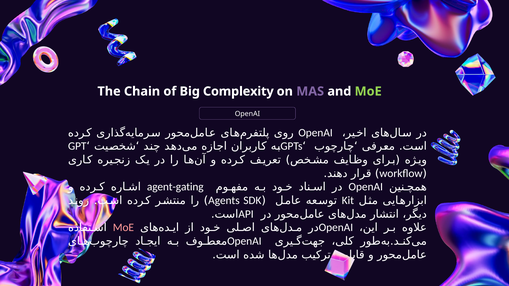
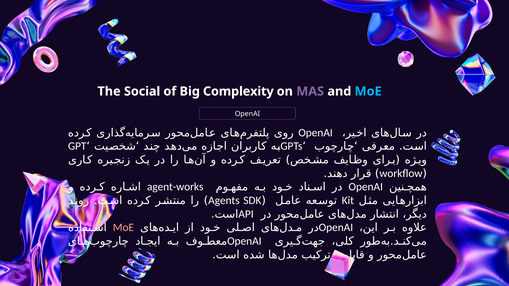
Chain: Chain -> Social
MoE at (368, 91) colour: light green -> light blue
agent-gating: agent-gating -> agent-works
